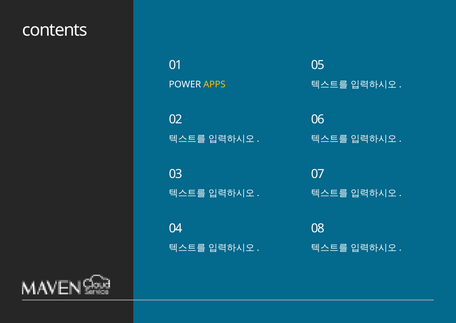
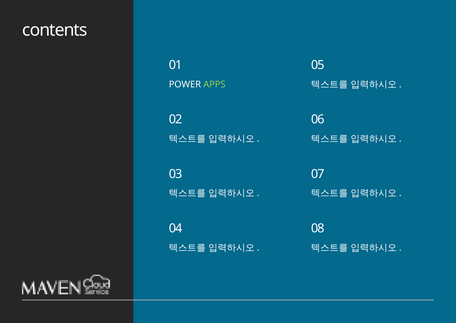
APPS colour: yellow -> light green
